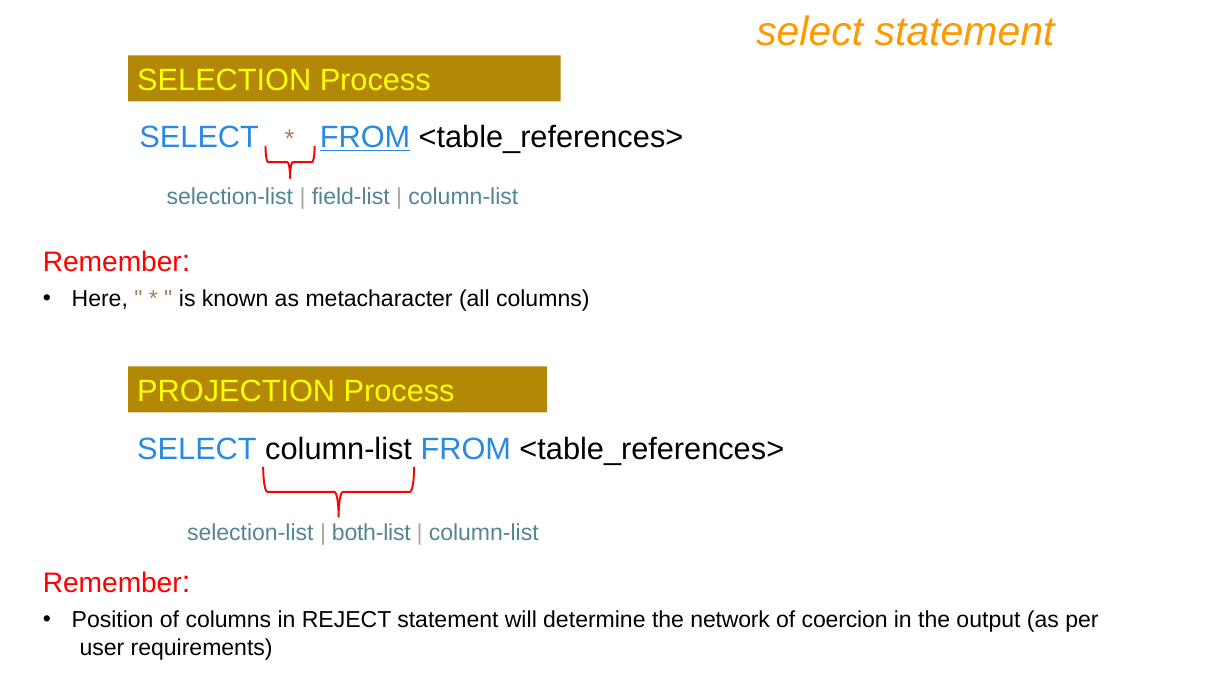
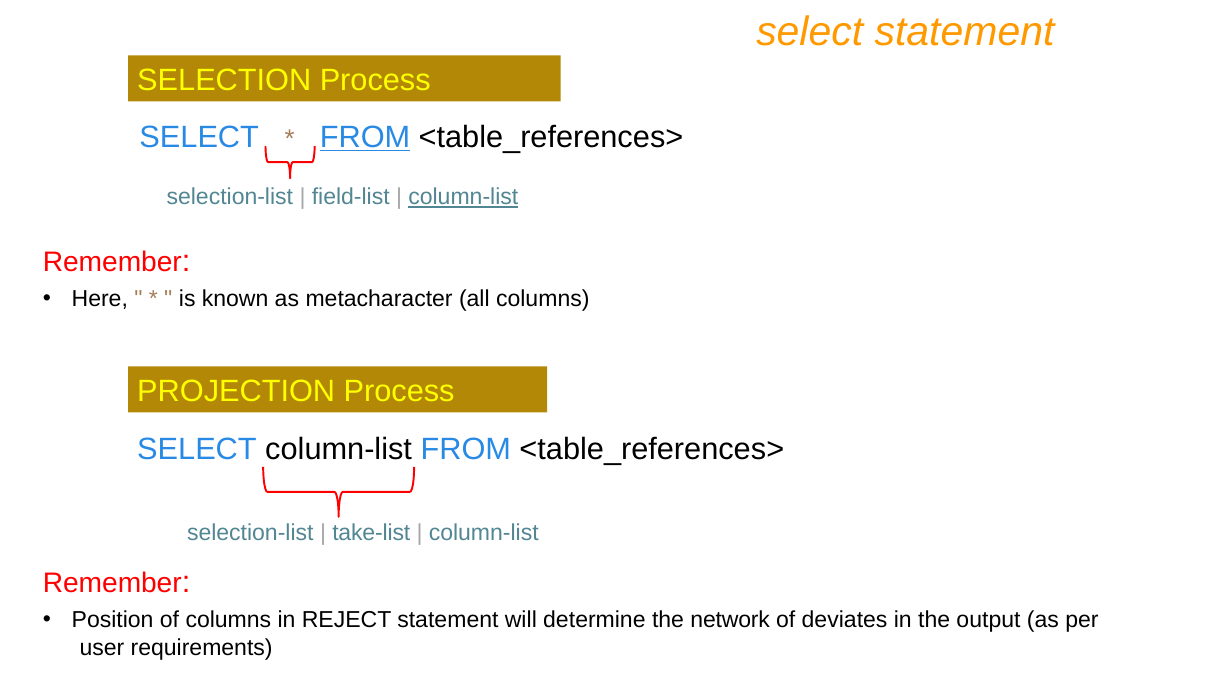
column-list at (463, 197) underline: none -> present
both-list: both-list -> take-list
coercion: coercion -> deviates
